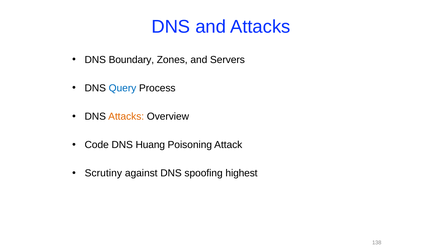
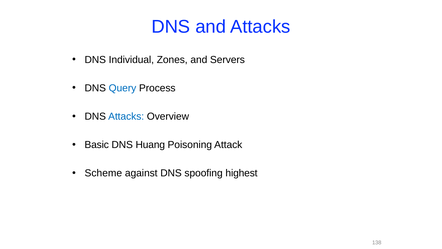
Boundary: Boundary -> Individual
Attacks at (126, 116) colour: orange -> blue
Code: Code -> Basic
Scrutiny: Scrutiny -> Scheme
